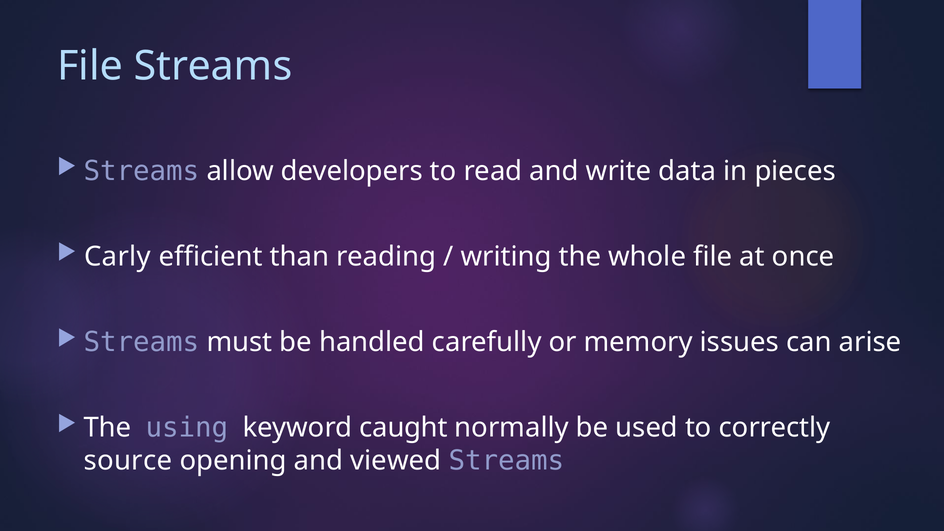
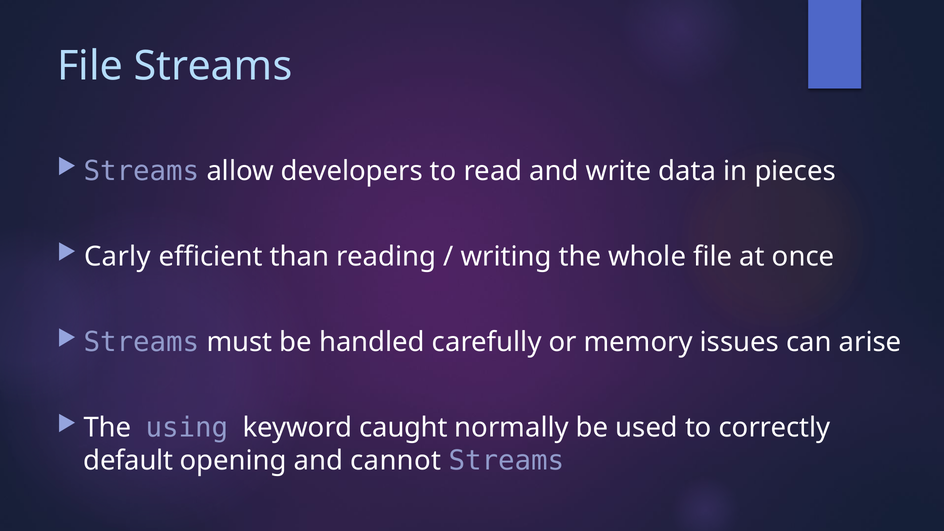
source: source -> default
viewed: viewed -> cannot
